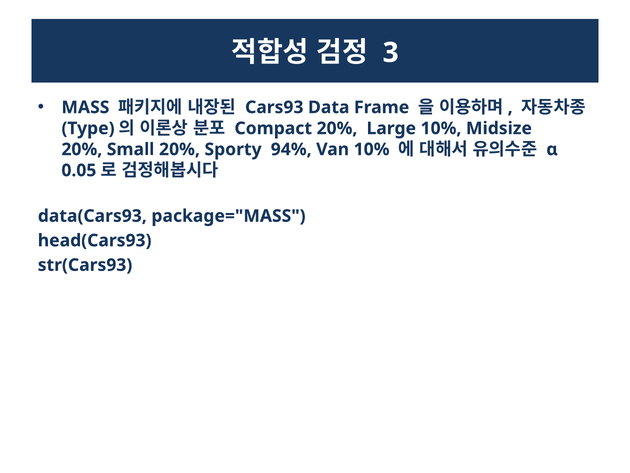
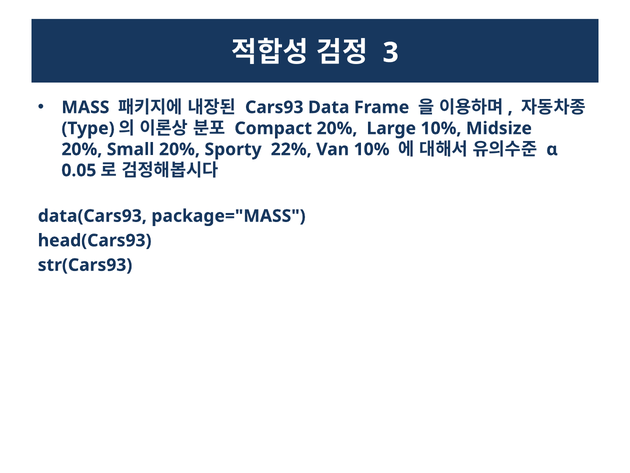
94%: 94% -> 22%
